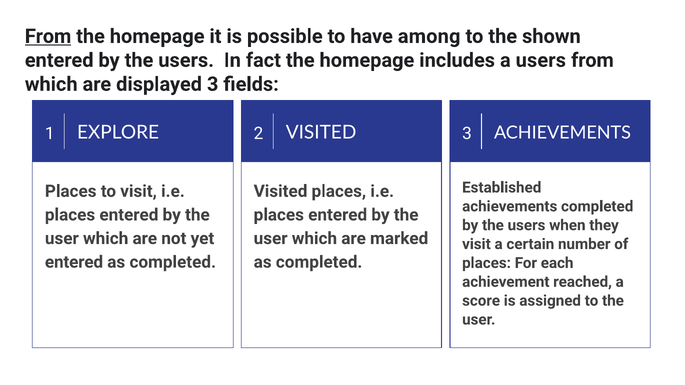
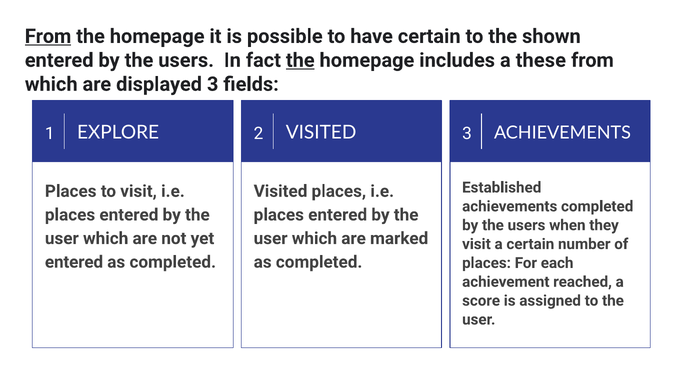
have among: among -> certain
the at (300, 60) underline: none -> present
a users: users -> these
